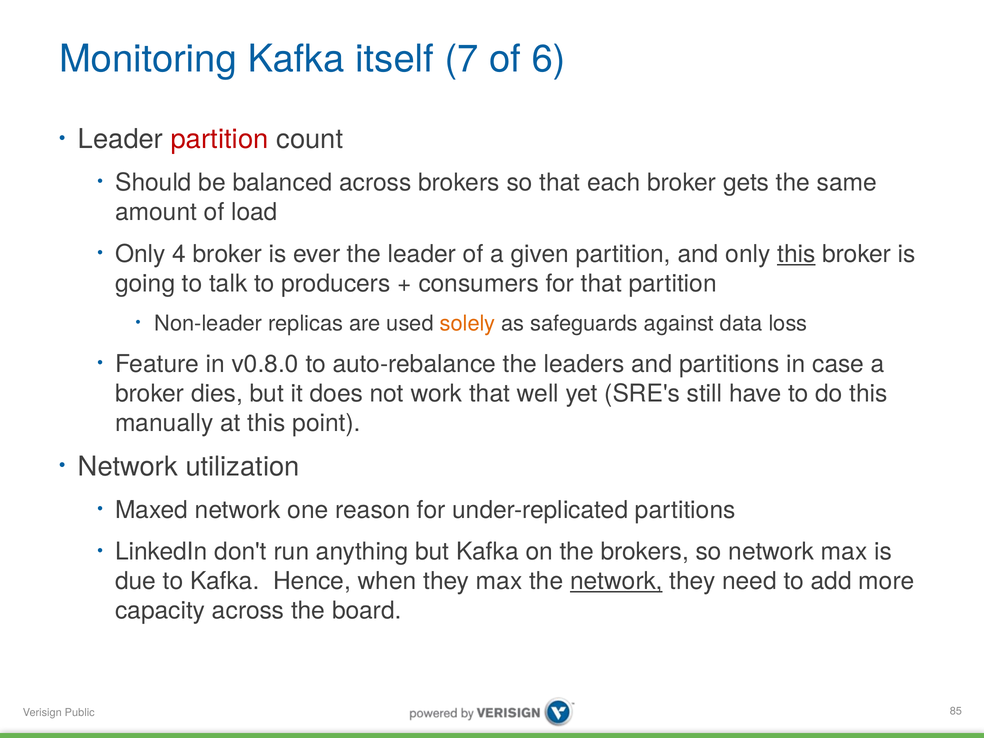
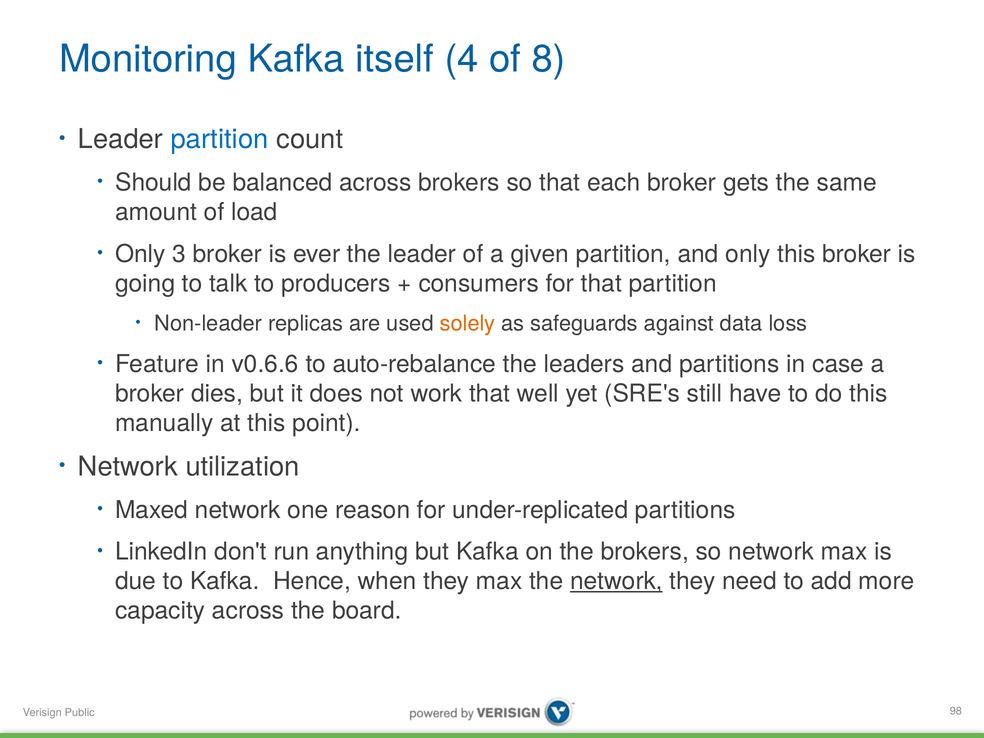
7: 7 -> 4
6: 6 -> 8
partition at (220, 139) colour: red -> blue
4: 4 -> 3
this at (796, 254) underline: present -> none
v0.8.0: v0.8.0 -> v0.6.6
85: 85 -> 98
